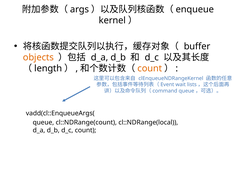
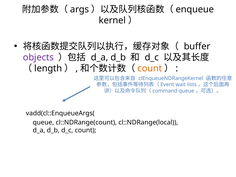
objects colour: orange -> purple
